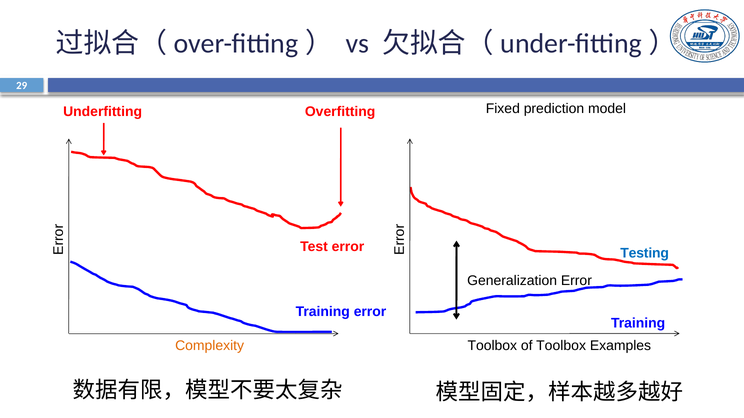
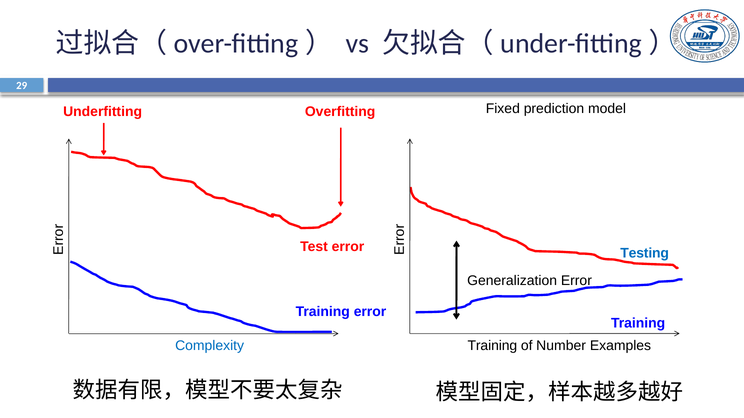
Complexity colour: orange -> blue
Toolbox at (492, 346): Toolbox -> Training
of Toolbox: Toolbox -> Number
